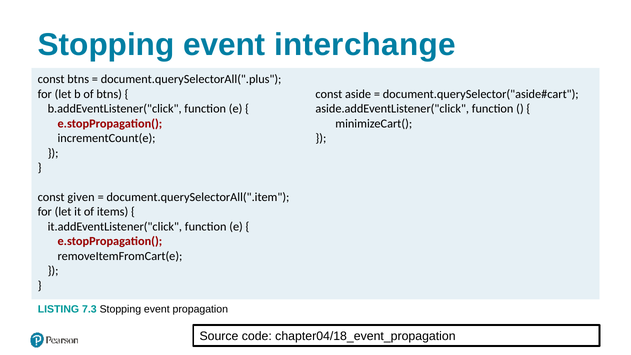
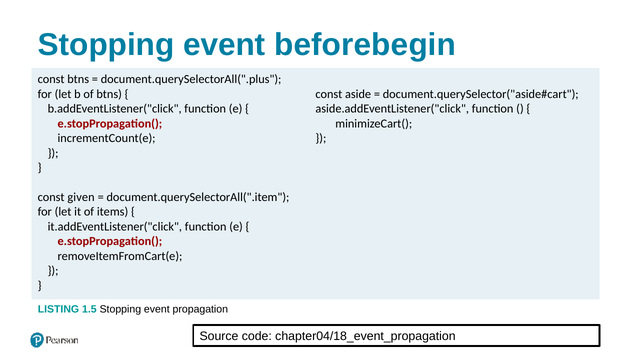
interchange: interchange -> beforebegin
7.3: 7.3 -> 1.5
